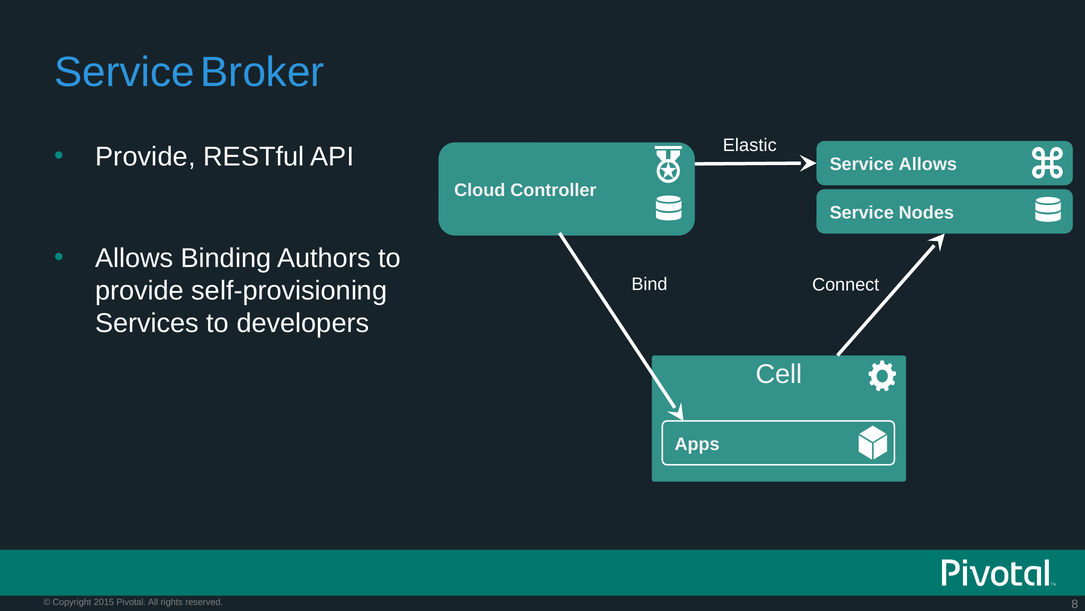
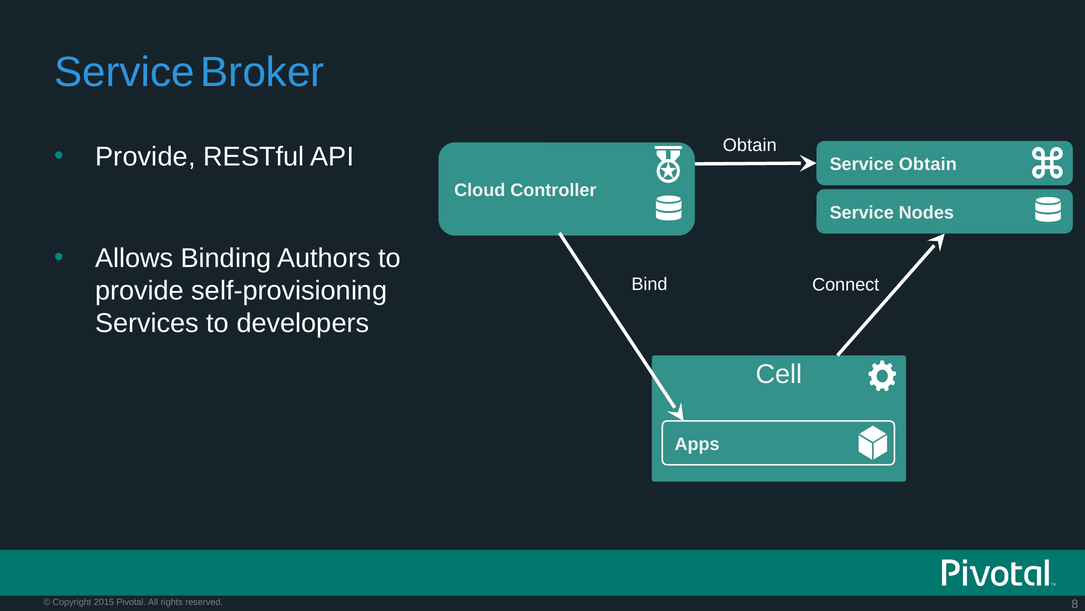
Elastic at (750, 145): Elastic -> Obtain
Service Allows: Allows -> Obtain
